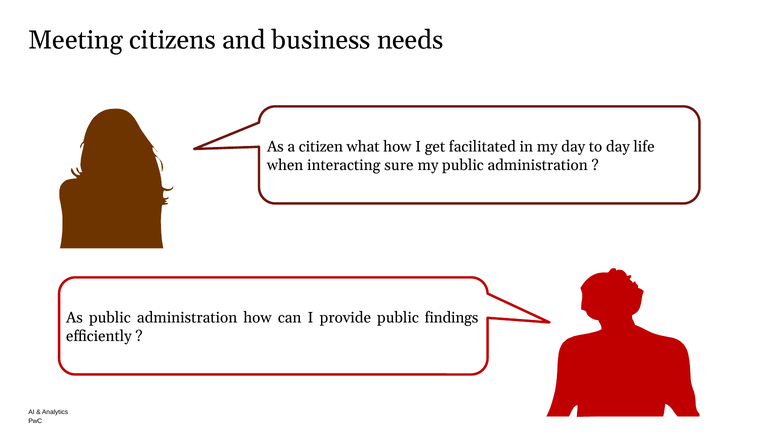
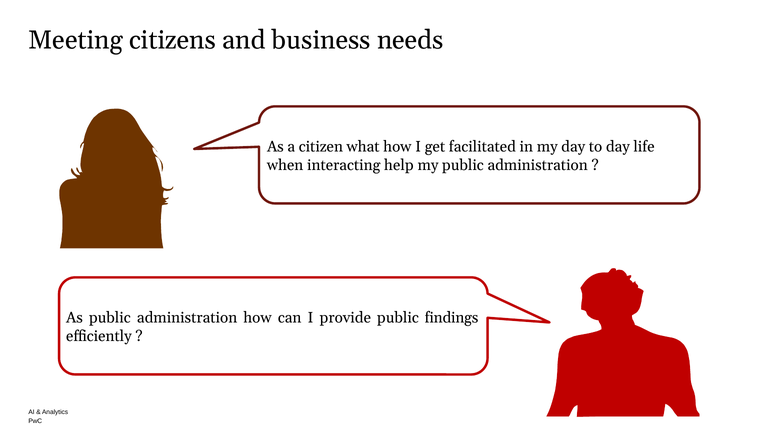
sure: sure -> help
